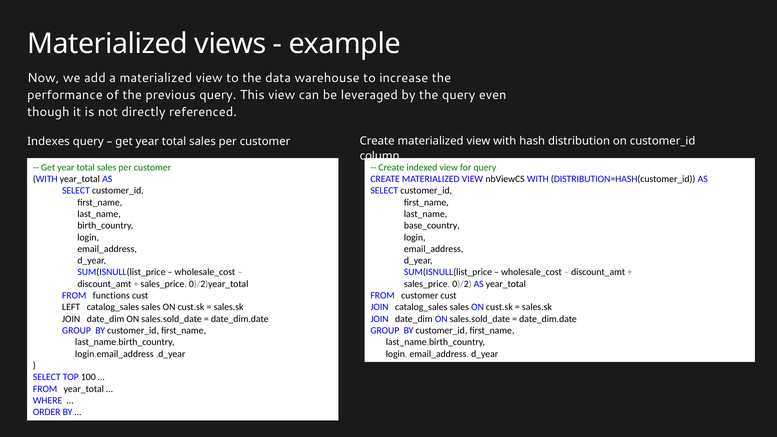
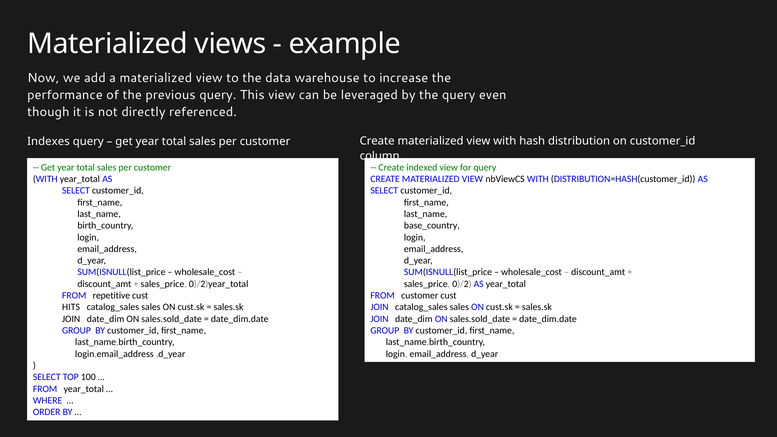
functions: functions -> repetitive
LEFT: LEFT -> HITS
